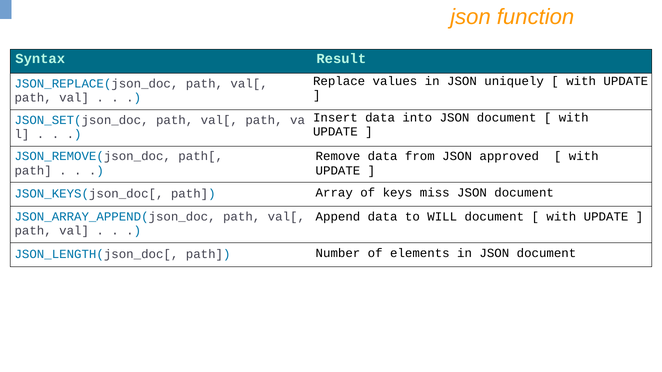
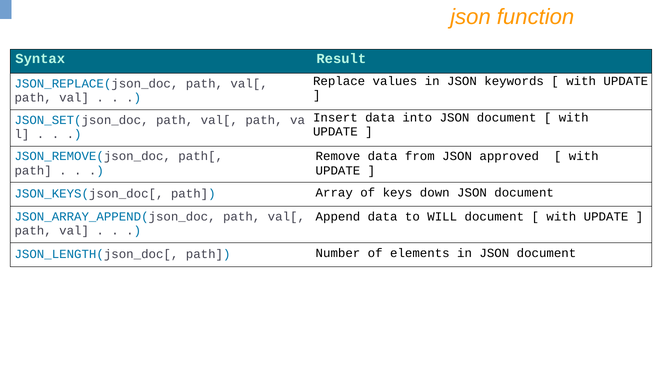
uniquely: uniquely -> keywords
miss: miss -> down
